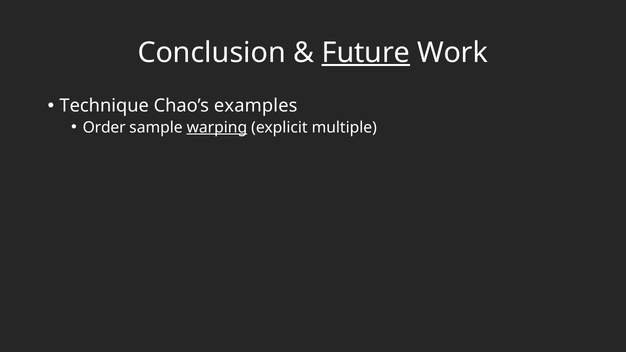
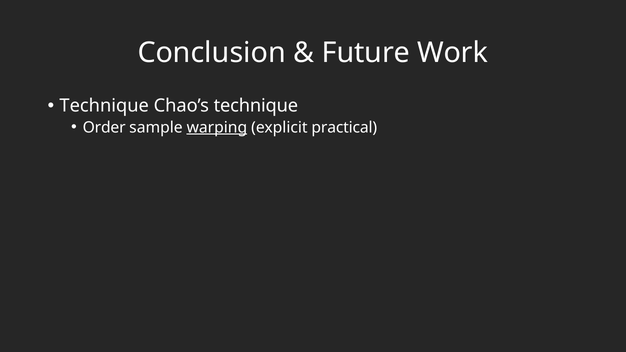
Future underline: present -> none
Chao’s examples: examples -> technique
multiple: multiple -> practical
